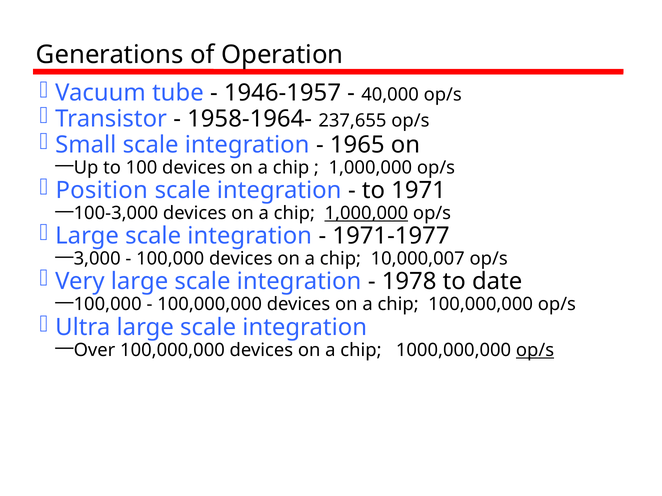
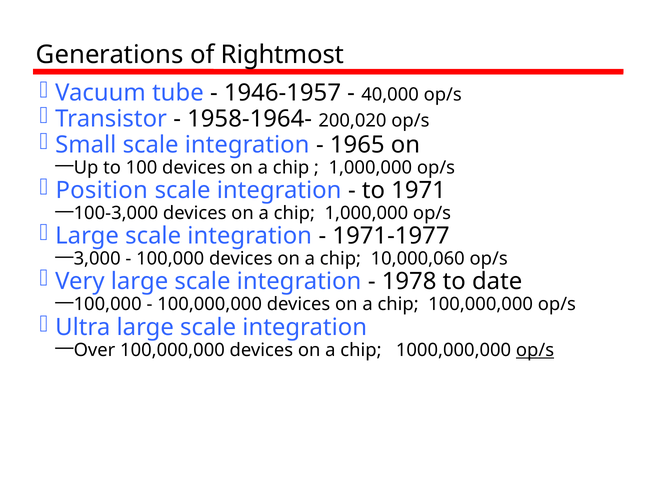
Operation: Operation -> Rightmost
237,655: 237,655 -> 200,020
1,000,000 at (366, 213) underline: present -> none
10,000,007: 10,000,007 -> 10,000,060
